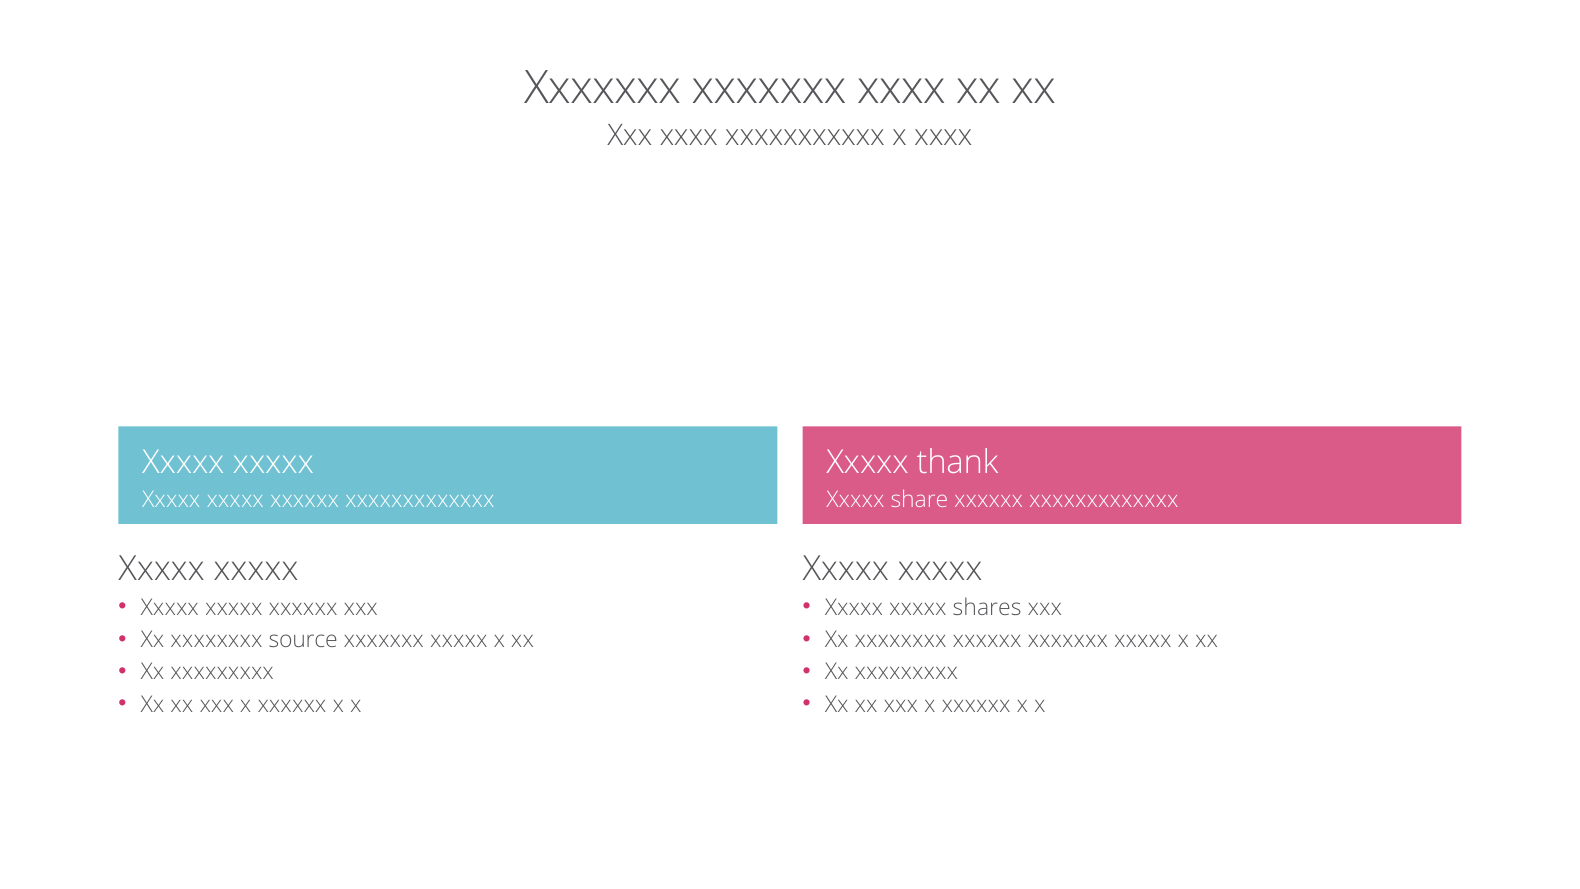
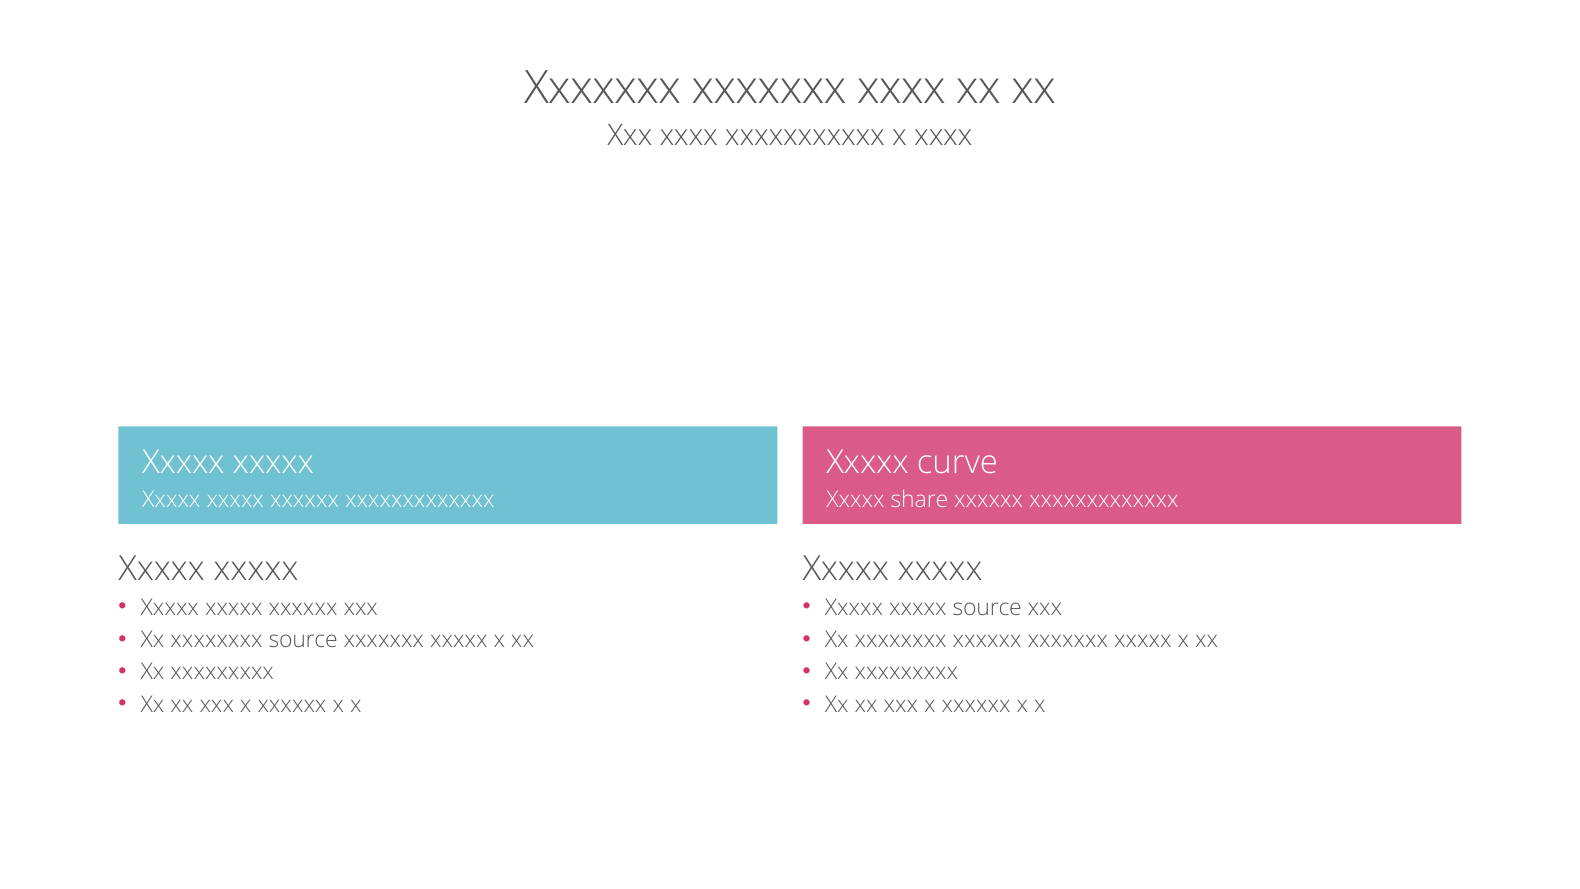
thank: thank -> curve
xxxxx shares: shares -> source
